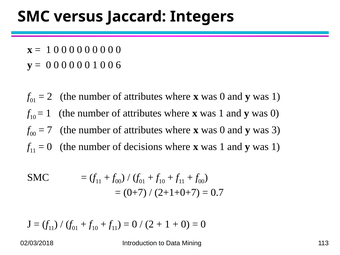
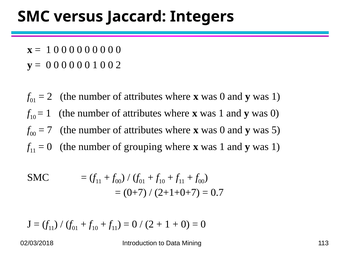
0 6: 6 -> 2
3: 3 -> 5
decisions: decisions -> grouping
